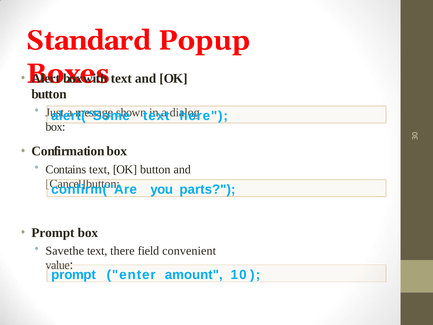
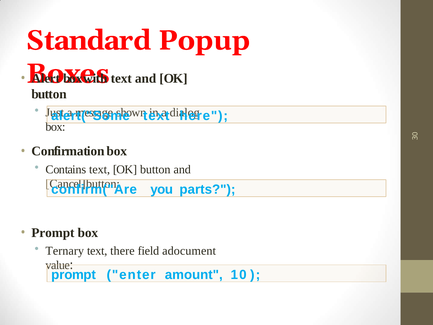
Savethe: Savethe -> Ternary
convenient: convenient -> adocument
